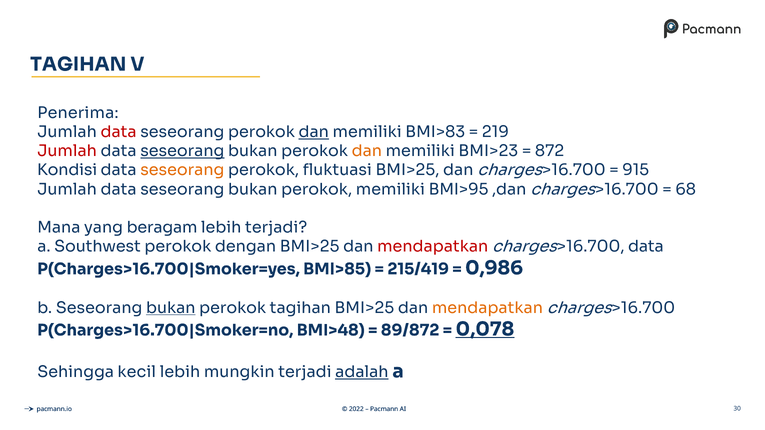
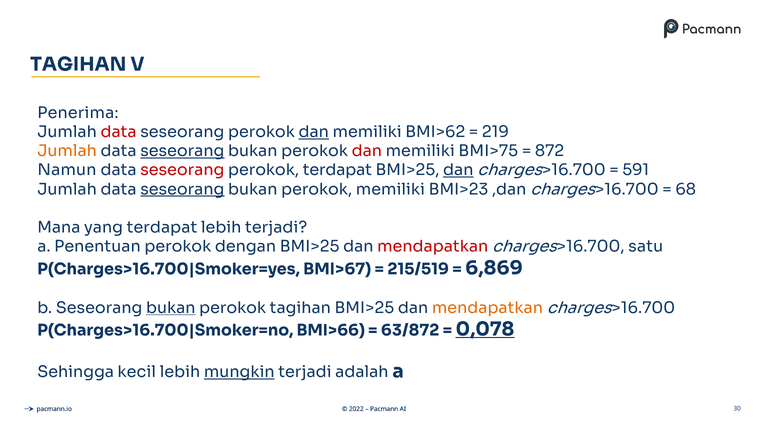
BMI>83: BMI>83 -> BMI>62
Jumlah at (67, 151) colour: red -> orange
dan at (367, 151) colour: orange -> red
BMI>23: BMI>23 -> BMI>75
Kondisi: Kondisi -> Namun
seseorang at (182, 170) colour: orange -> red
perokok fluktuasi: fluktuasi -> terdapat
dan at (458, 170) underline: none -> present
915: 915 -> 591
seseorang at (182, 189) underline: none -> present
BMI>95: BMI>95 -> BMI>23
yang beragam: beragam -> terdapat
Southwest: Southwest -> Penentuan
charges>16.700 data: data -> satu
BMI>85: BMI>85 -> BMI>67
215/419: 215/419 -> 215/519
0,986: 0,986 -> 6,869
BMI>48: BMI>48 -> BMI>66
89/872: 89/872 -> 63/872
mungkin underline: none -> present
adalah underline: present -> none
